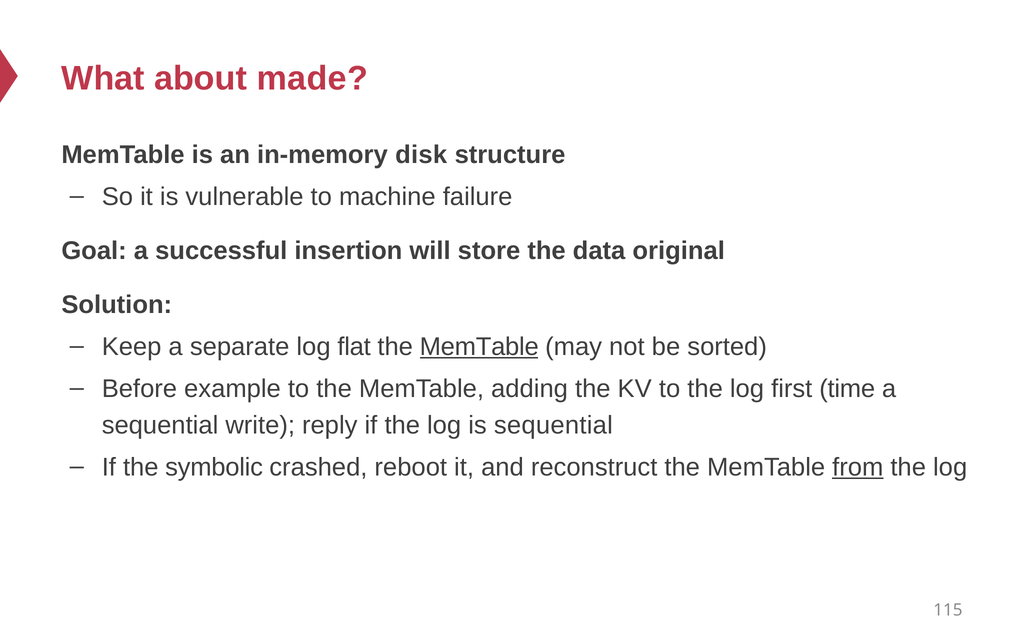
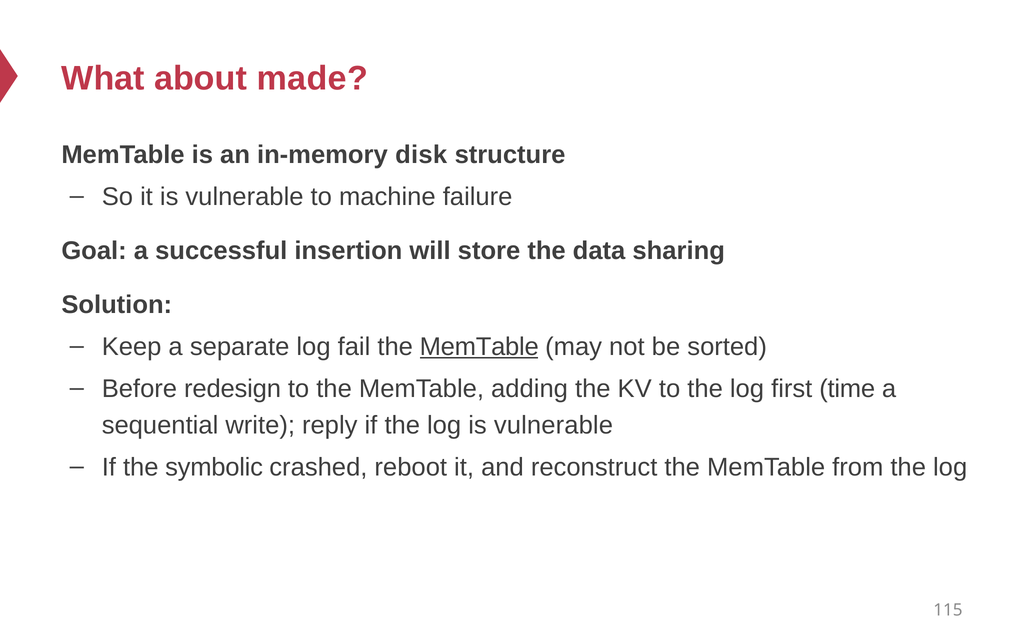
original: original -> sharing
flat: flat -> fail
example: example -> redesign
log is sequential: sequential -> vulnerable
from underline: present -> none
